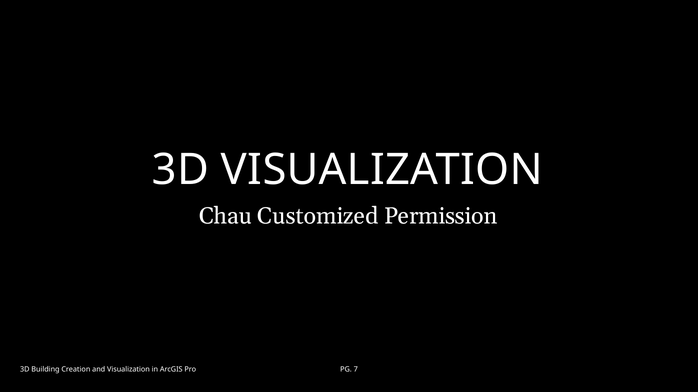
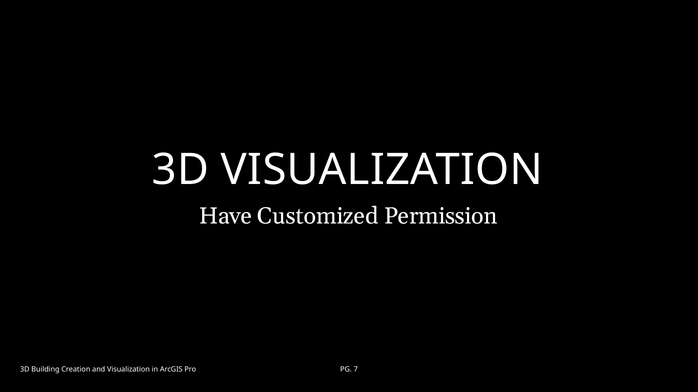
Chau: Chau -> Have
